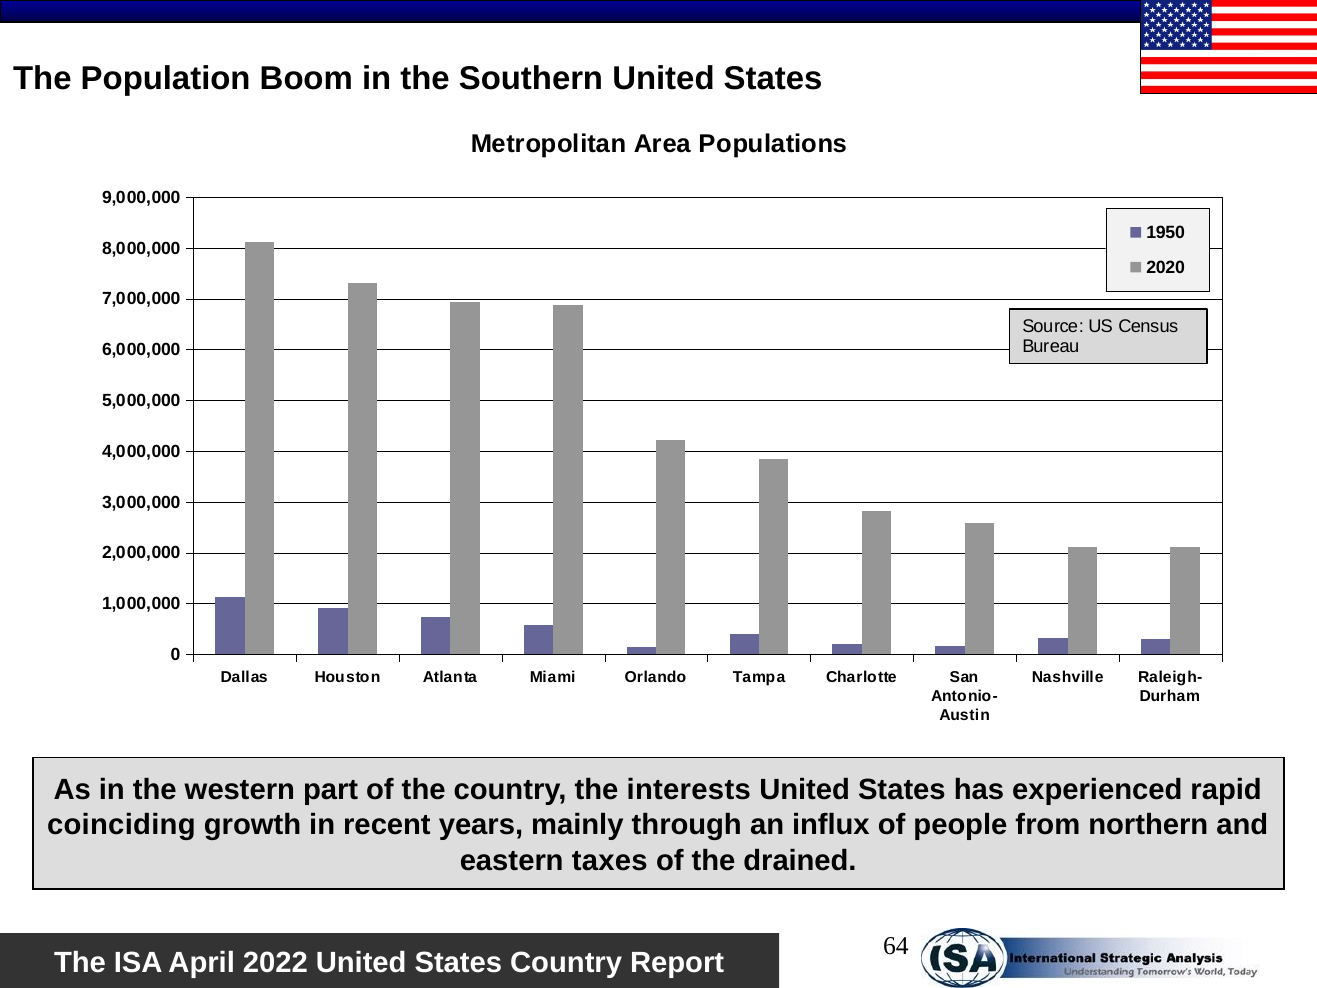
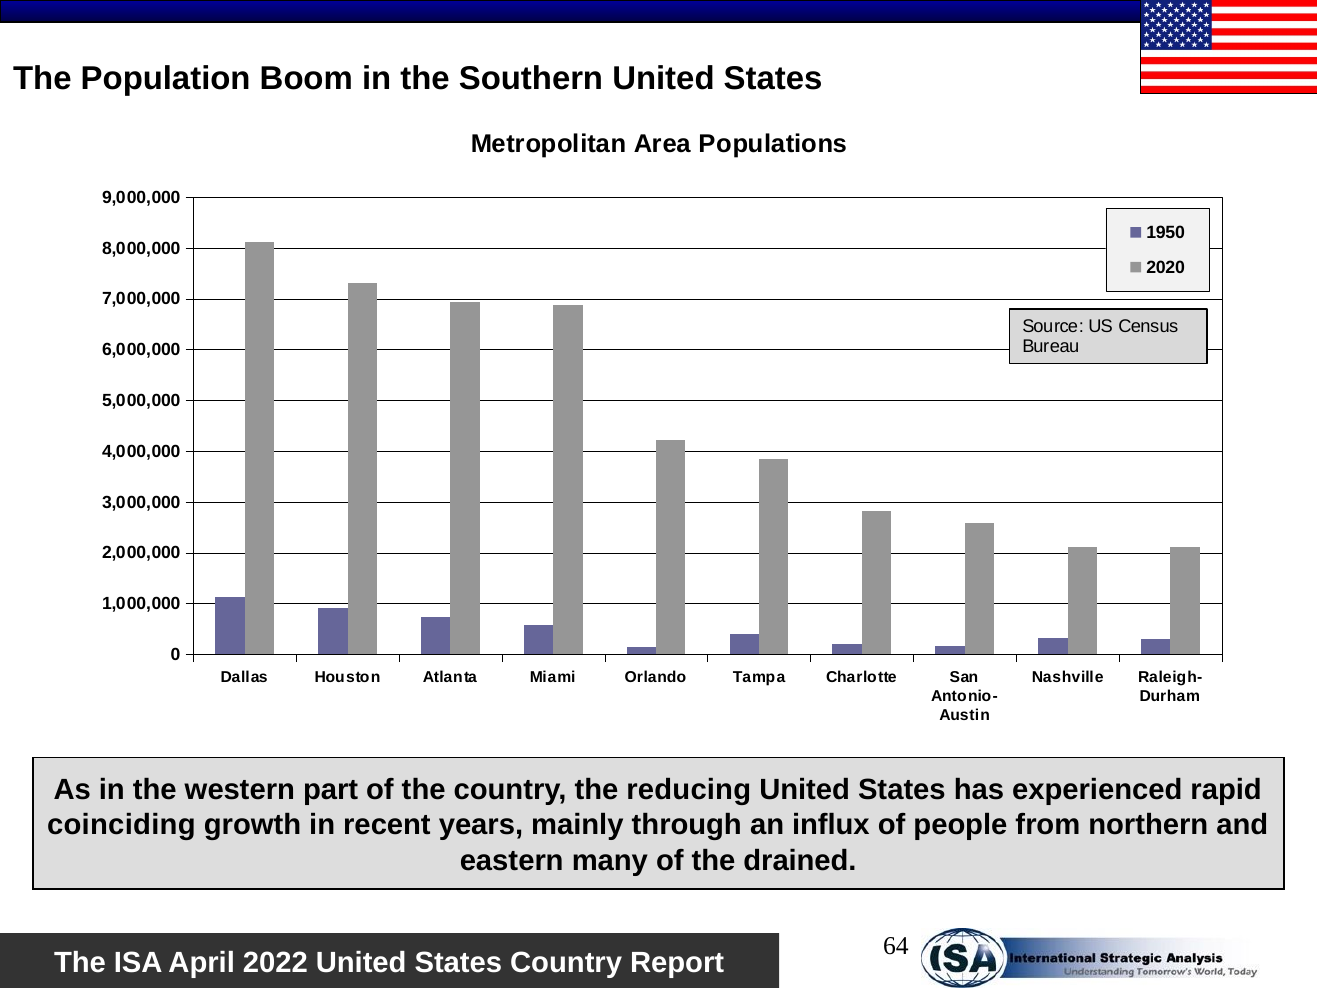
interests: interests -> reducing
taxes: taxes -> many
